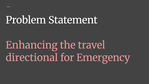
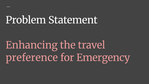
directional: directional -> preference
